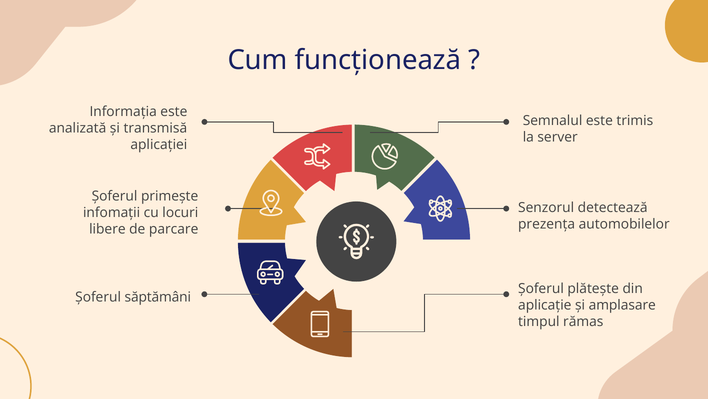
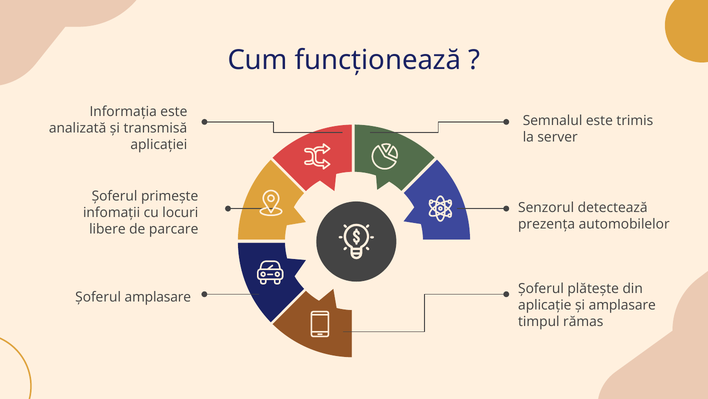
Șoferul săptămâni: săptămâni -> amplasare
